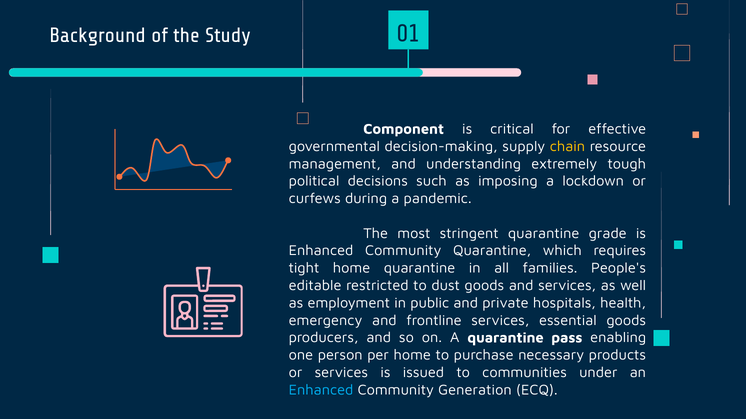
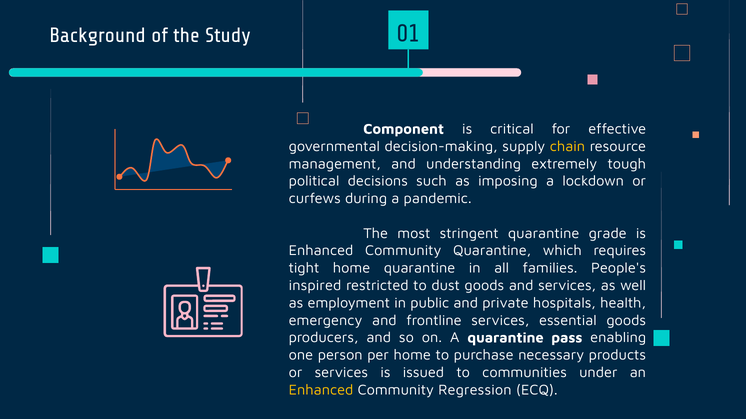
editable: editable -> inspired
Enhanced at (321, 390) colour: light blue -> yellow
Generation: Generation -> Regression
